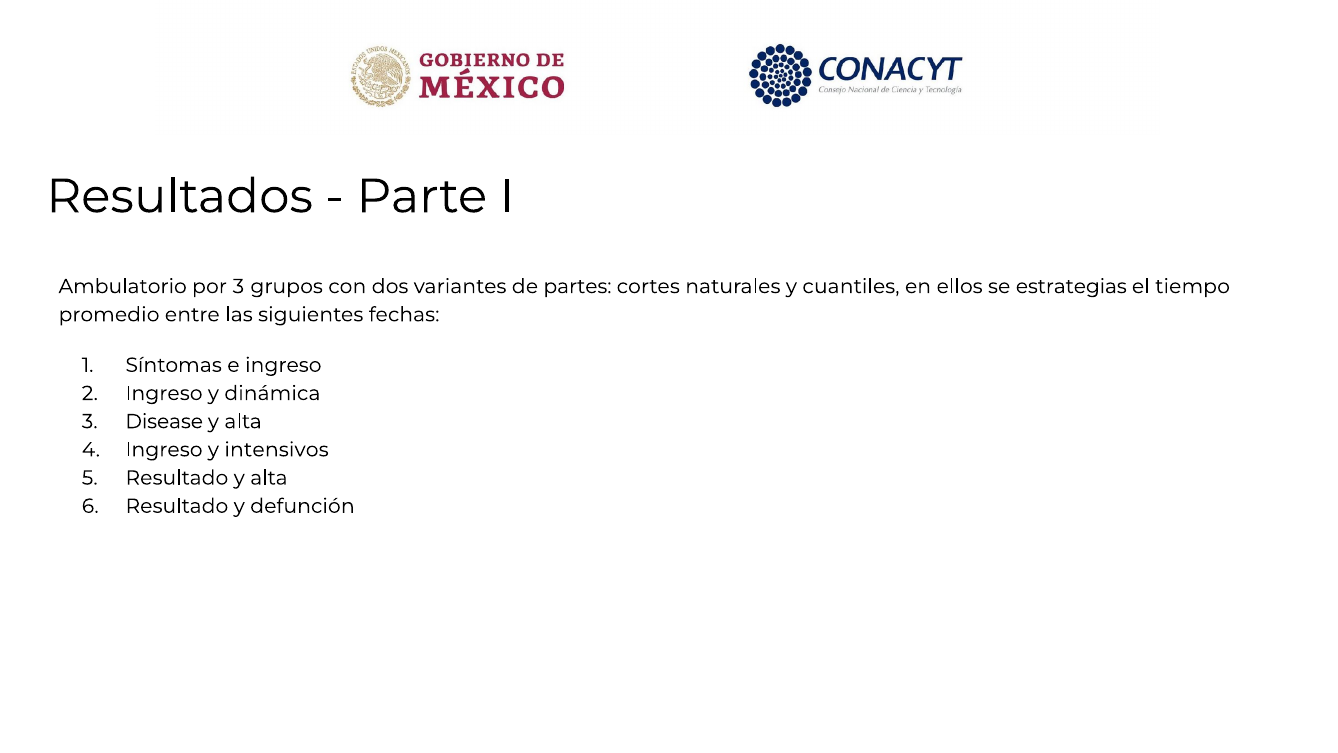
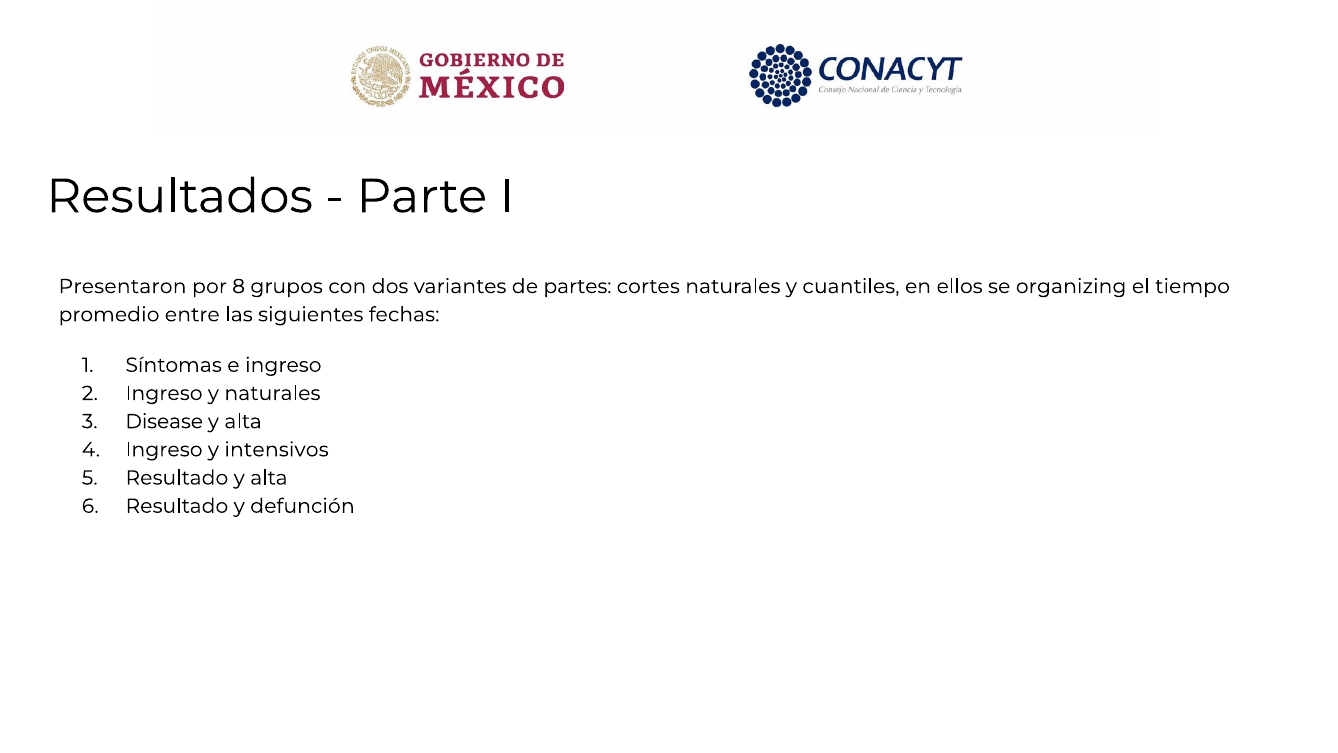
Ambulatorio: Ambulatorio -> Presentaron
por 3: 3 -> 8
estrategias: estrategias -> organizing
y dinámica: dinámica -> naturales
